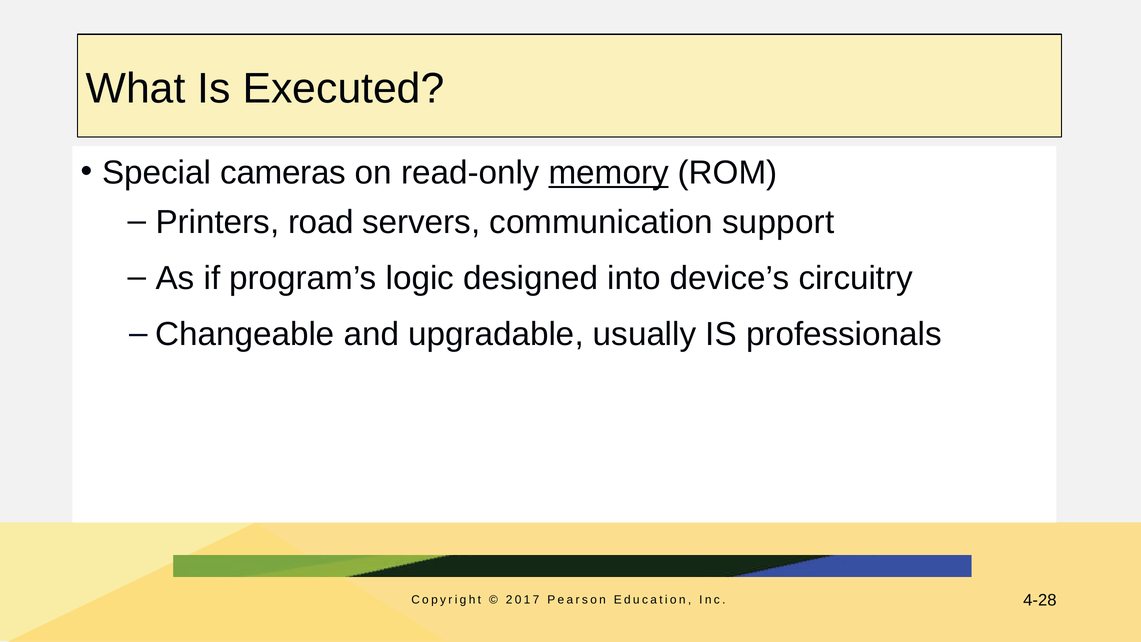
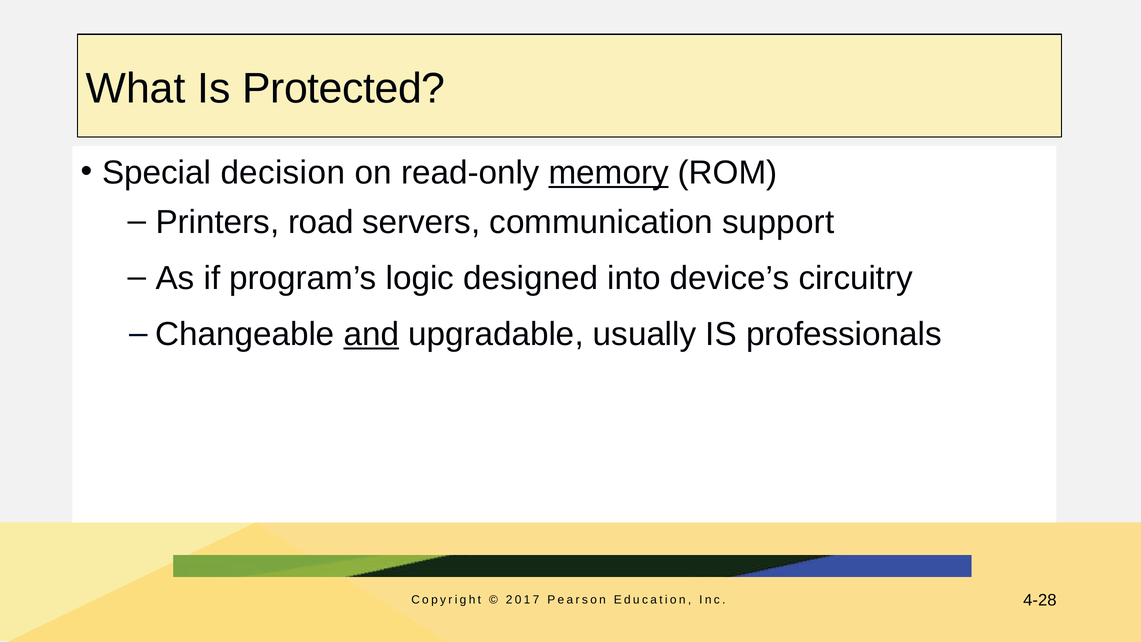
Executed: Executed -> Protected
cameras: cameras -> decision
and underline: none -> present
